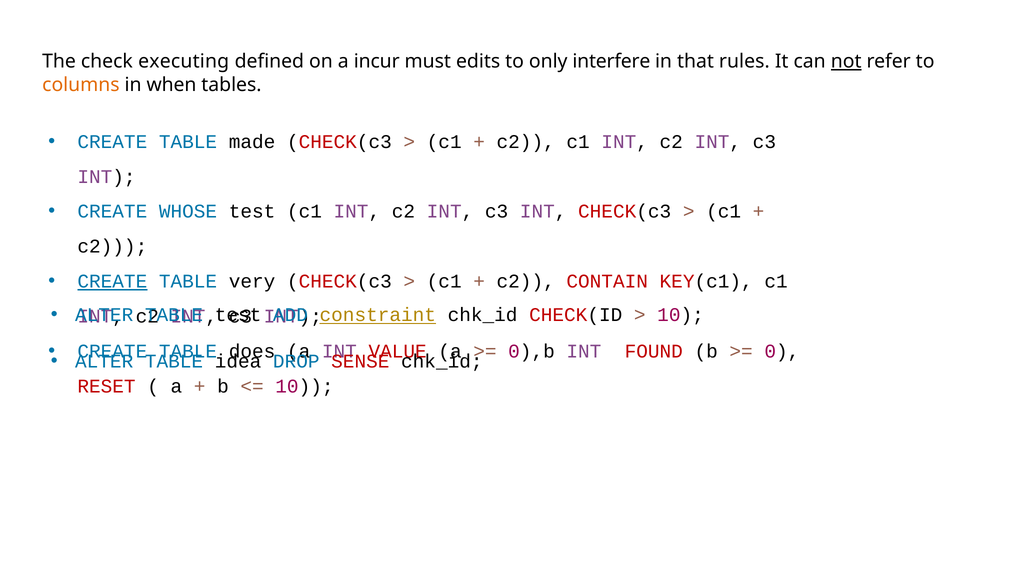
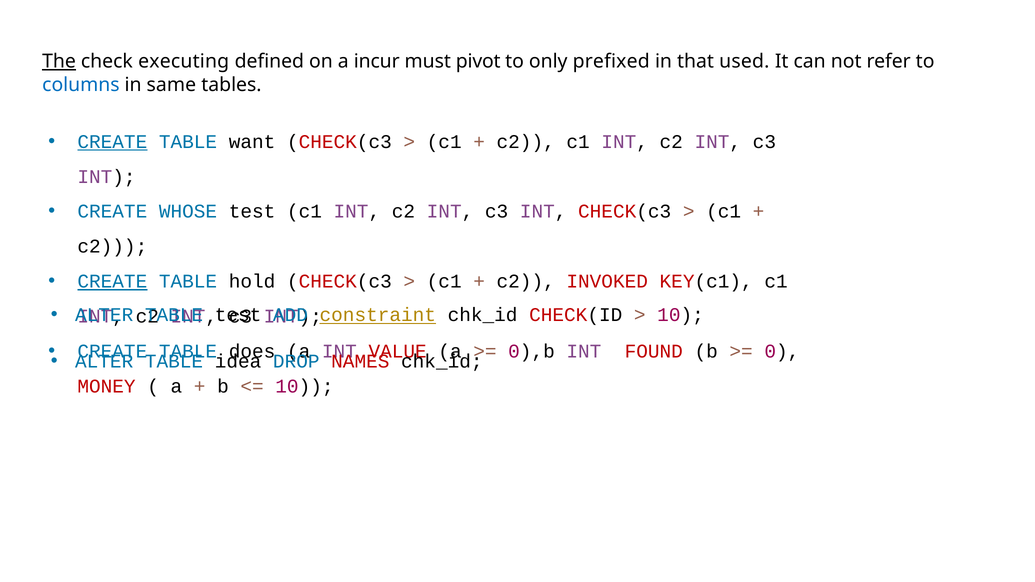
The underline: none -> present
edits: edits -> pivot
interfere: interfere -> prefixed
rules: rules -> used
not underline: present -> none
columns colour: orange -> blue
when: when -> same
CREATE at (112, 142) underline: none -> present
made: made -> want
very: very -> hold
CONTAIN: CONTAIN -> INVOKED
SENSE: SENSE -> NAMES
RESET: RESET -> MONEY
